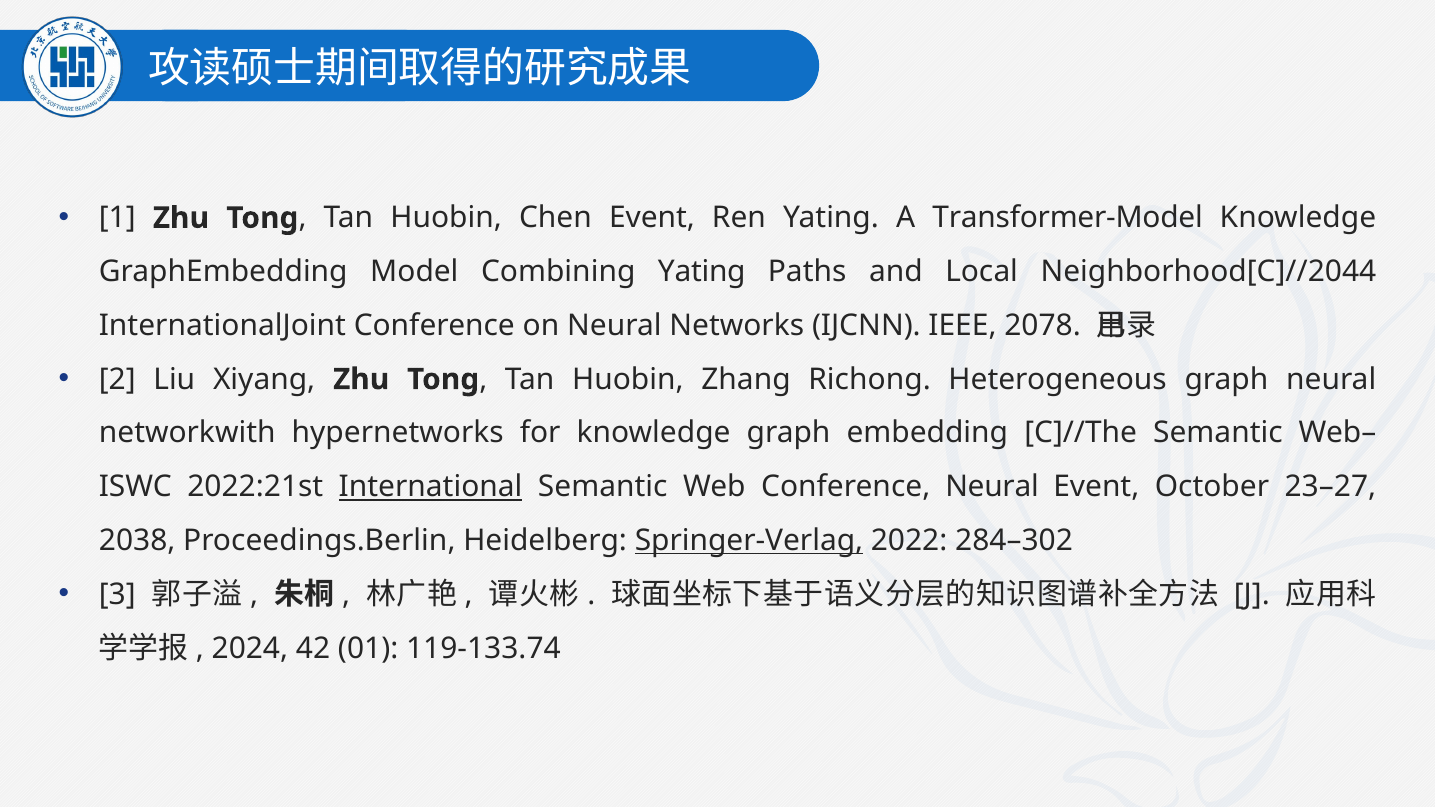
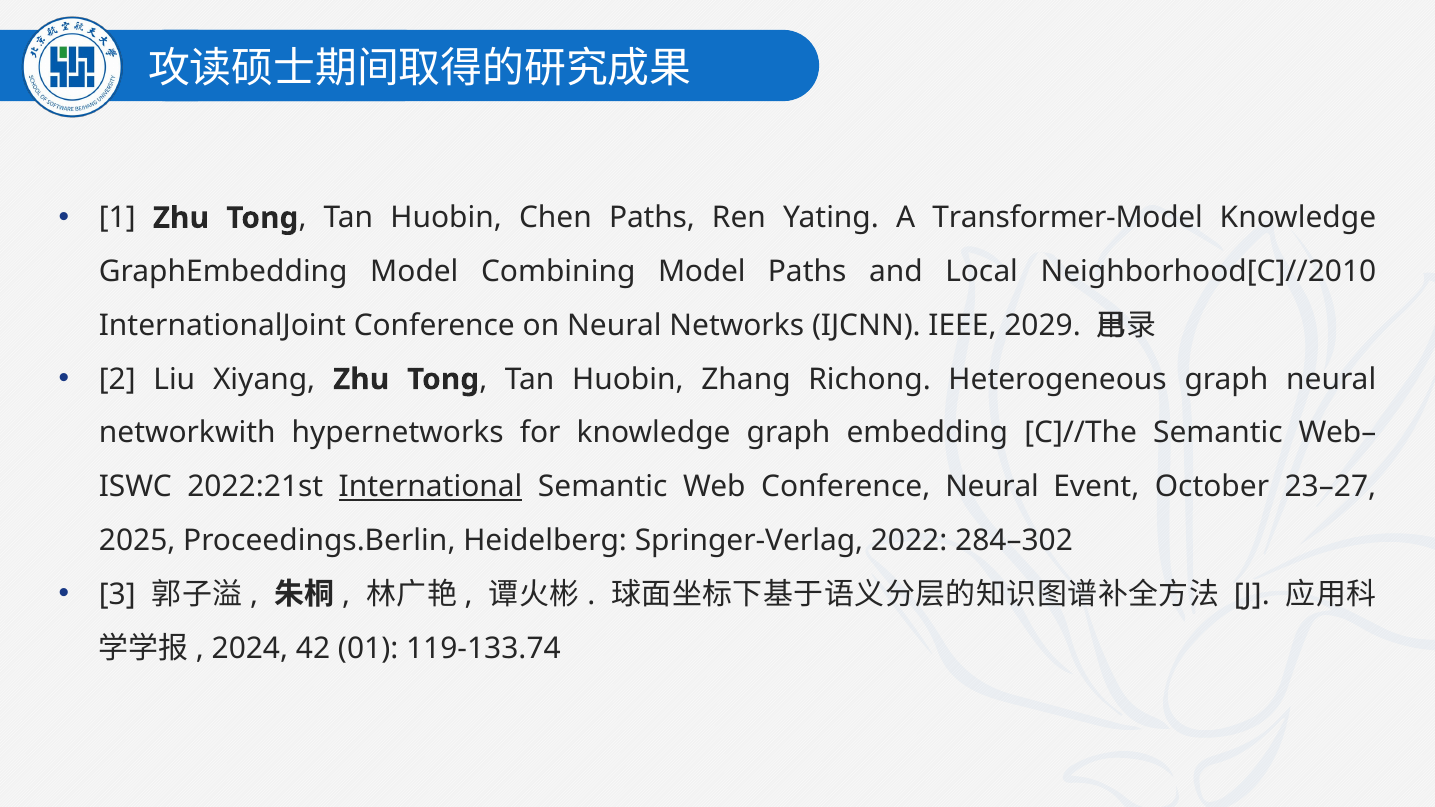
Chen Event: Event -> Paths
Combining Yating: Yating -> Model
Neighborhood[C]//2044: Neighborhood[C]//2044 -> Neighborhood[C]//2010
2078: 2078 -> 2029
2038: 2038 -> 2025
Springer-Verlag underline: present -> none
